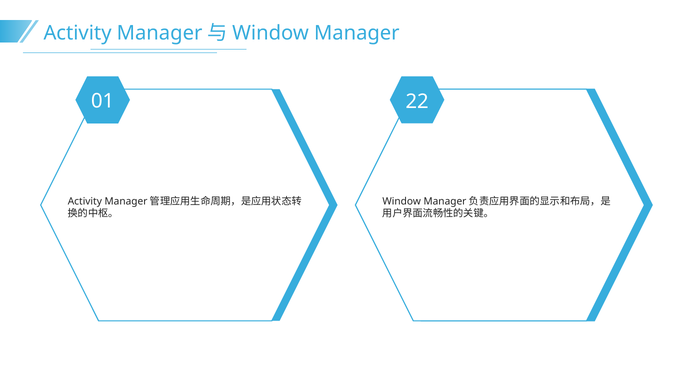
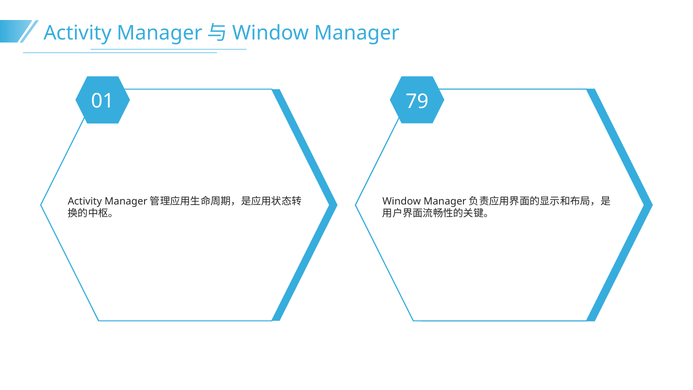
22: 22 -> 79
